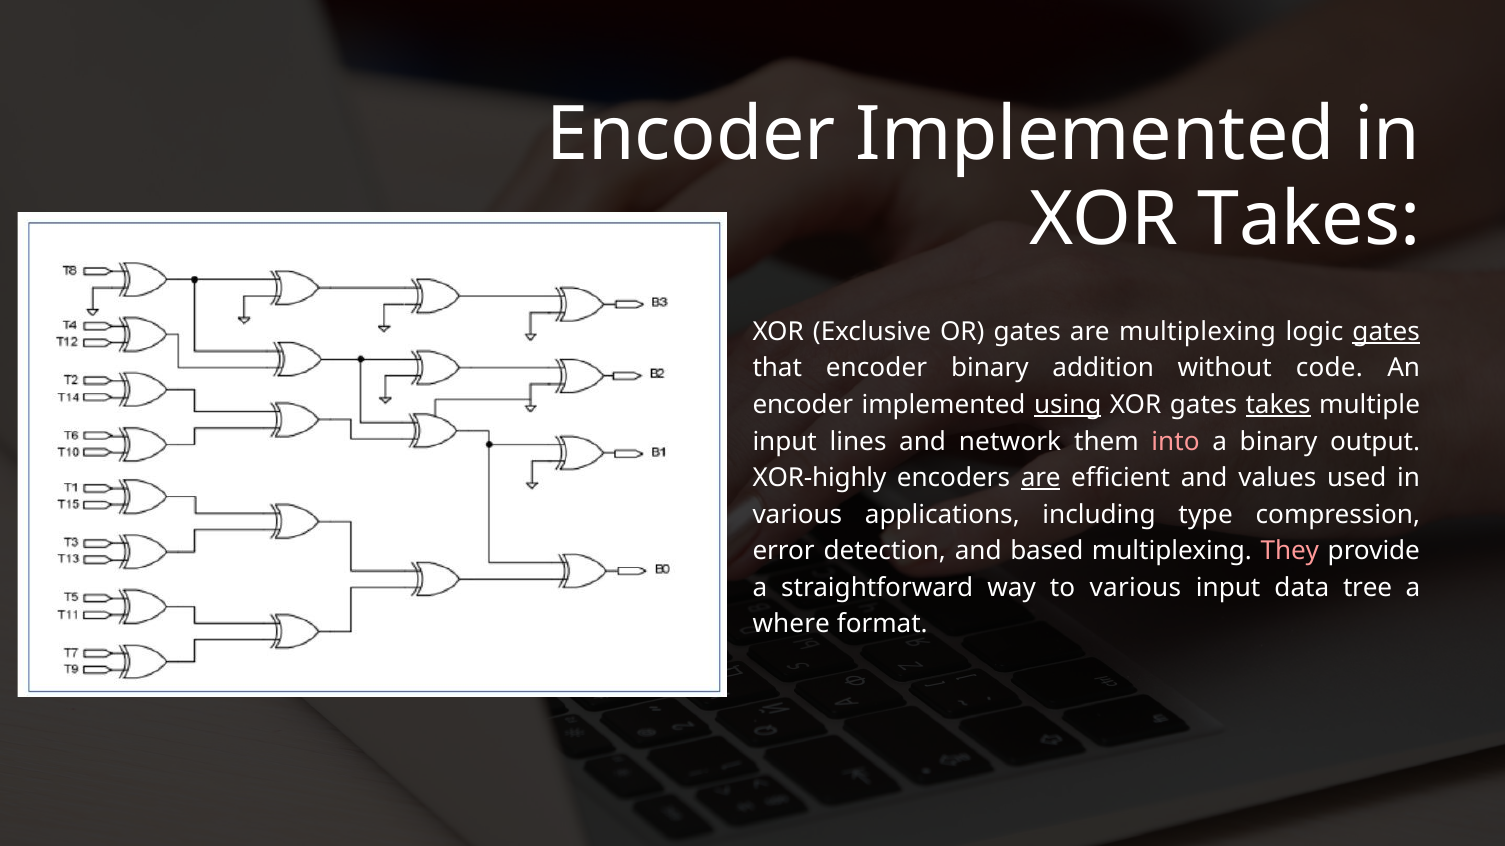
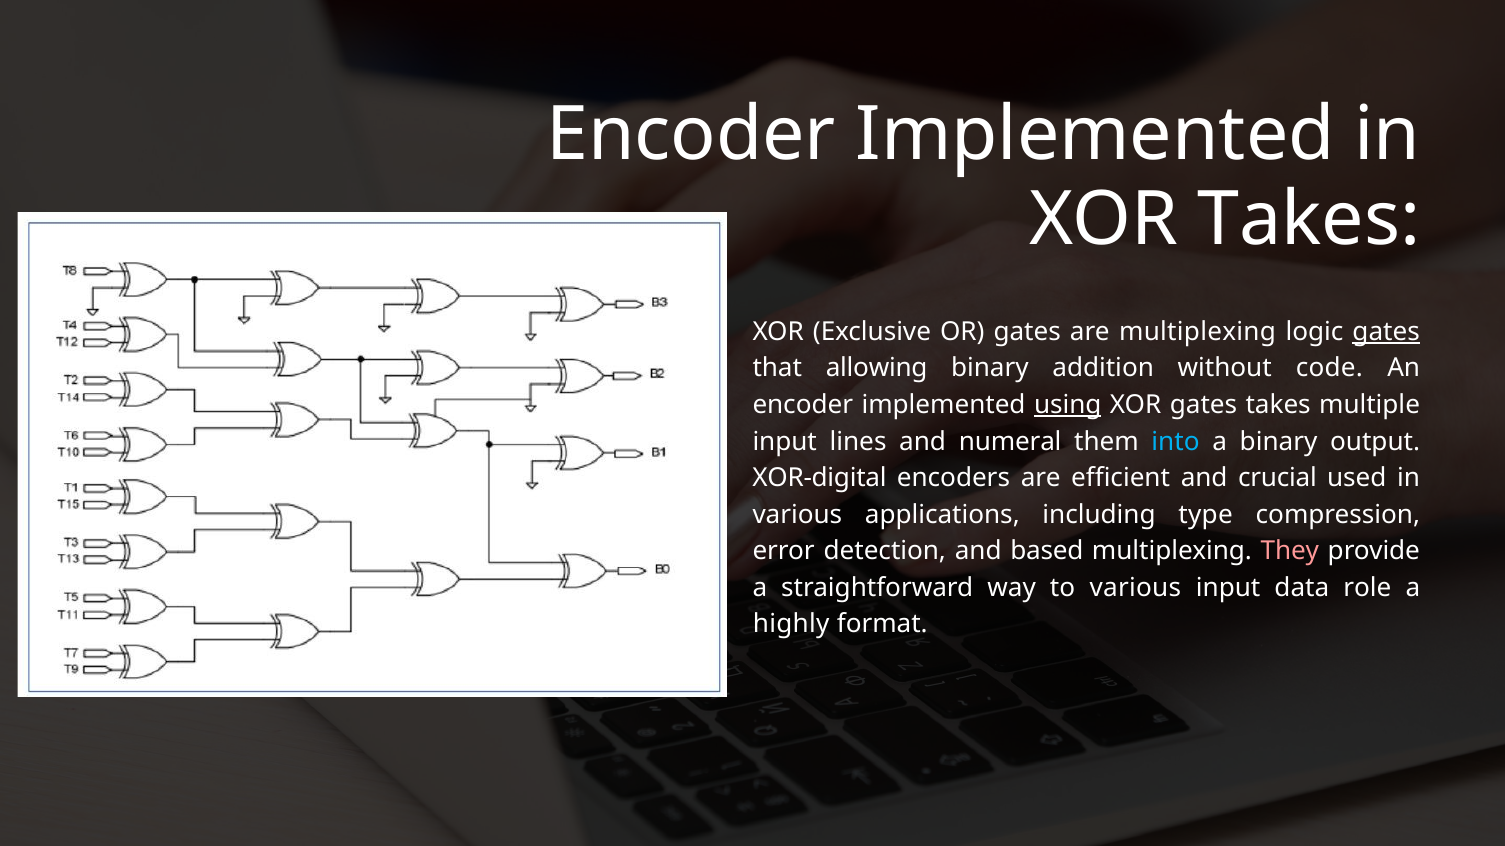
that encoder: encoder -> allowing
takes at (1278, 405) underline: present -> none
network: network -> numeral
into colour: pink -> light blue
XOR-highly: XOR-highly -> XOR-digital
are at (1041, 478) underline: present -> none
values: values -> crucial
tree: tree -> role
where: where -> highly
